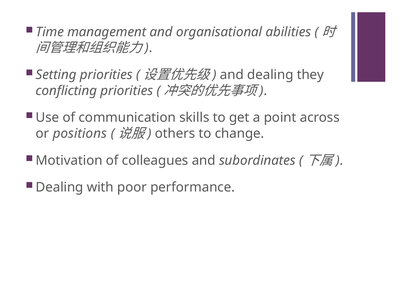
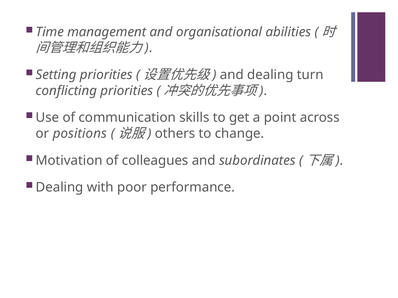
they: they -> turn
